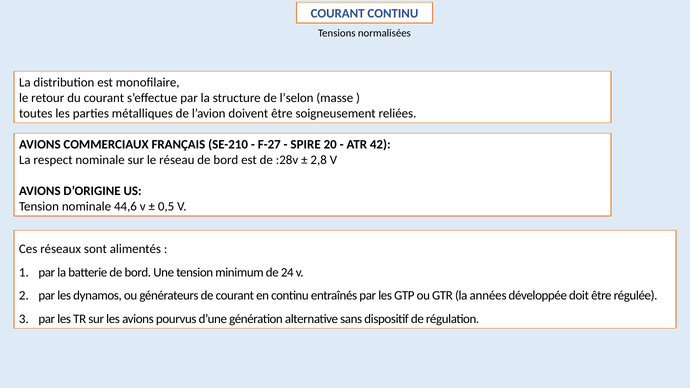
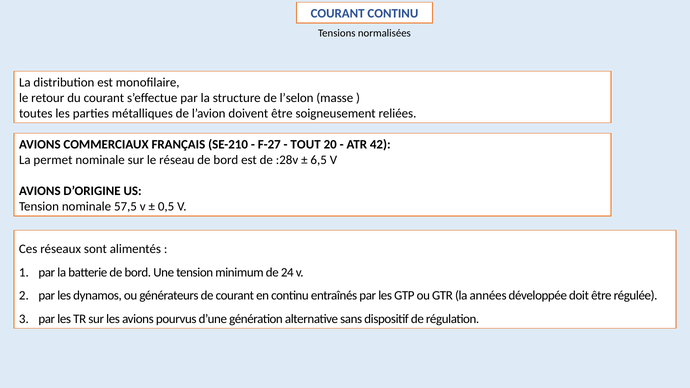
SPIRE: SPIRE -> TOUT
respect: respect -> permet
2,8: 2,8 -> 6,5
44,6: 44,6 -> 57,5
